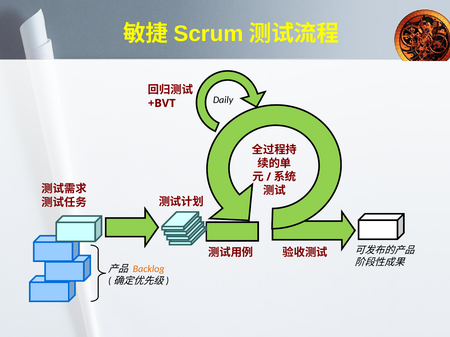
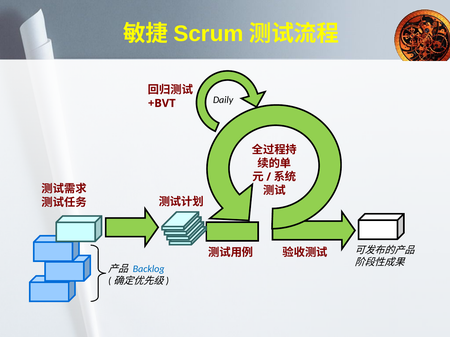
Backlog colour: orange -> blue
